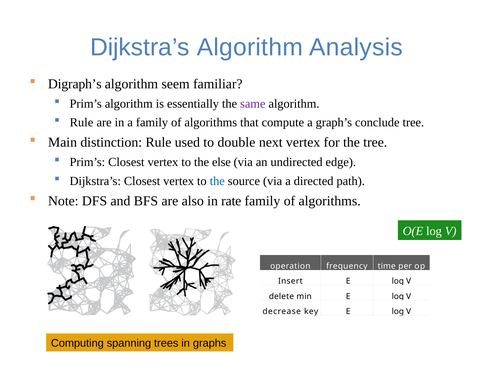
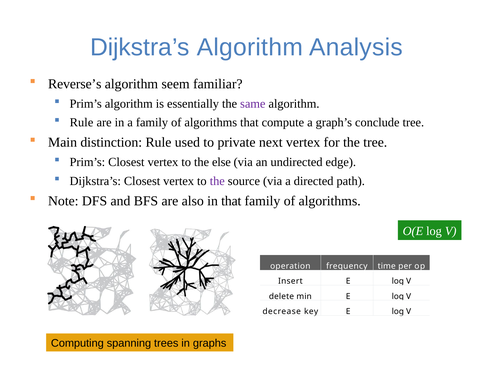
Digraph’s: Digraph’s -> Reverse’s
double: double -> private
the at (217, 181) colour: blue -> purple
in rate: rate -> that
